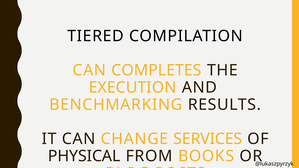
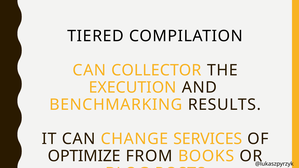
COMPLETES: COMPLETES -> COLLECTOR
PHYSICAL: PHYSICAL -> OPTIMIZE
